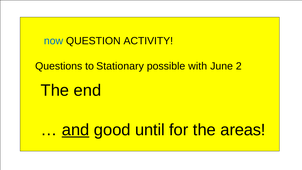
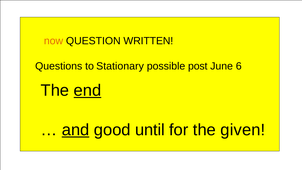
now colour: blue -> orange
ACTIVITY: ACTIVITY -> WRITTEN
with: with -> post
2: 2 -> 6
end underline: none -> present
areas: areas -> given
